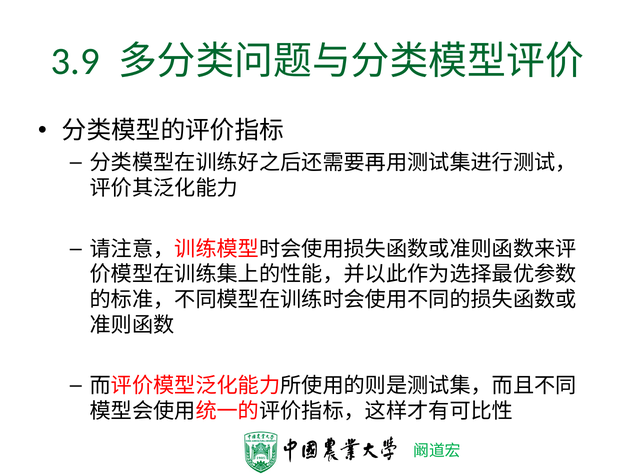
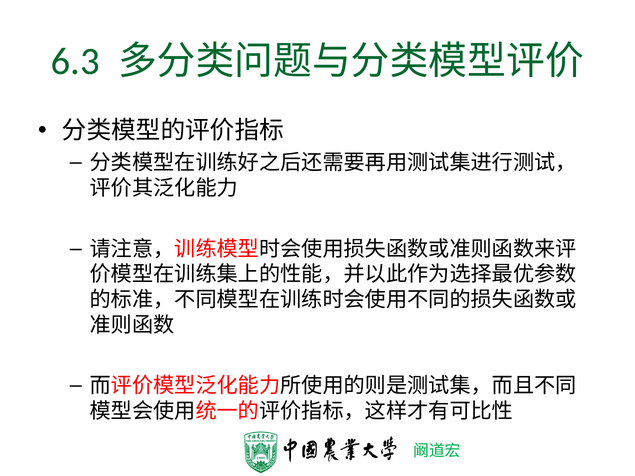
3.9: 3.9 -> 6.3
